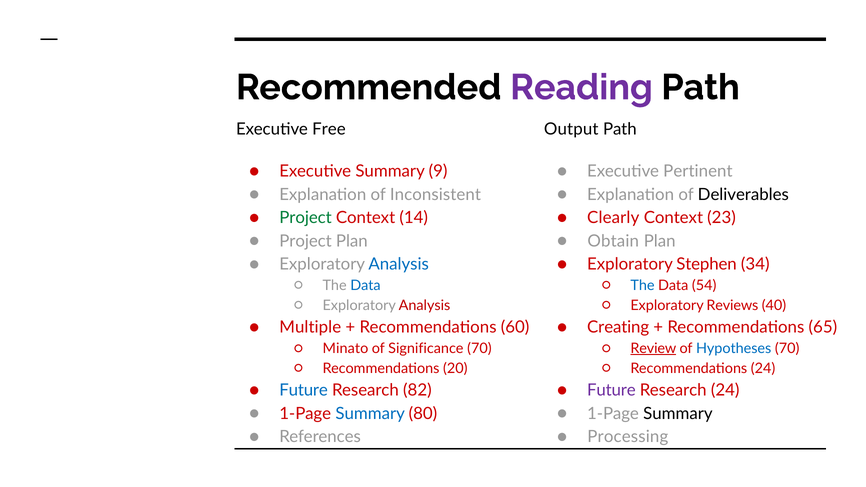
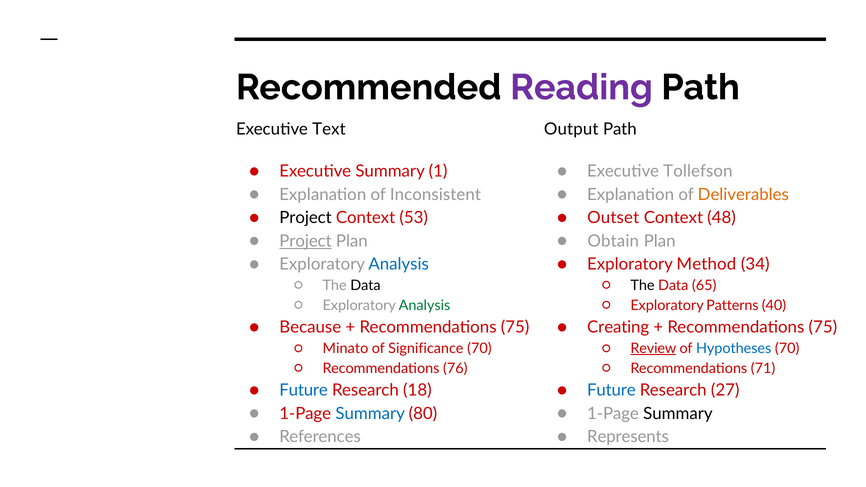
Free: Free -> Text
9: 9 -> 1
Pertinent: Pertinent -> Tollefson
Deliverables colour: black -> orange
Project at (306, 218) colour: green -> black
14: 14 -> 53
Clearly: Clearly -> Outset
23: 23 -> 48
Project at (306, 241) underline: none -> present
Stephen: Stephen -> Method
Data at (365, 286) colour: blue -> black
The at (642, 286) colour: blue -> black
54: 54 -> 65
Analysis at (425, 305) colour: red -> green
Reviews: Reviews -> Patterns
Multiple: Multiple -> Because
60 at (515, 327): 60 -> 75
65 at (823, 327): 65 -> 75
20: 20 -> 76
Recommendations 24: 24 -> 71
82: 82 -> 18
Future at (611, 390) colour: purple -> blue
Research 24: 24 -> 27
Processing: Processing -> Represents
